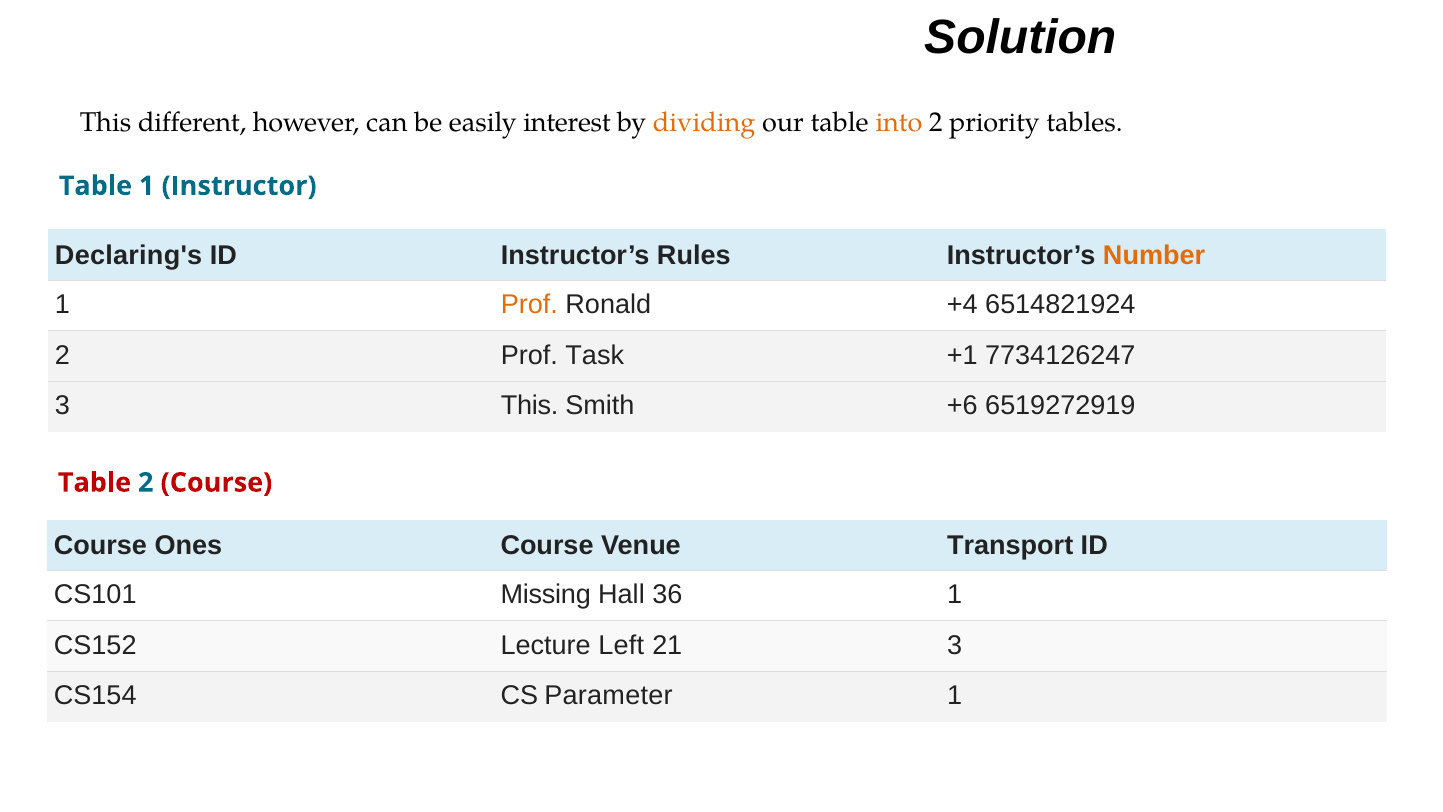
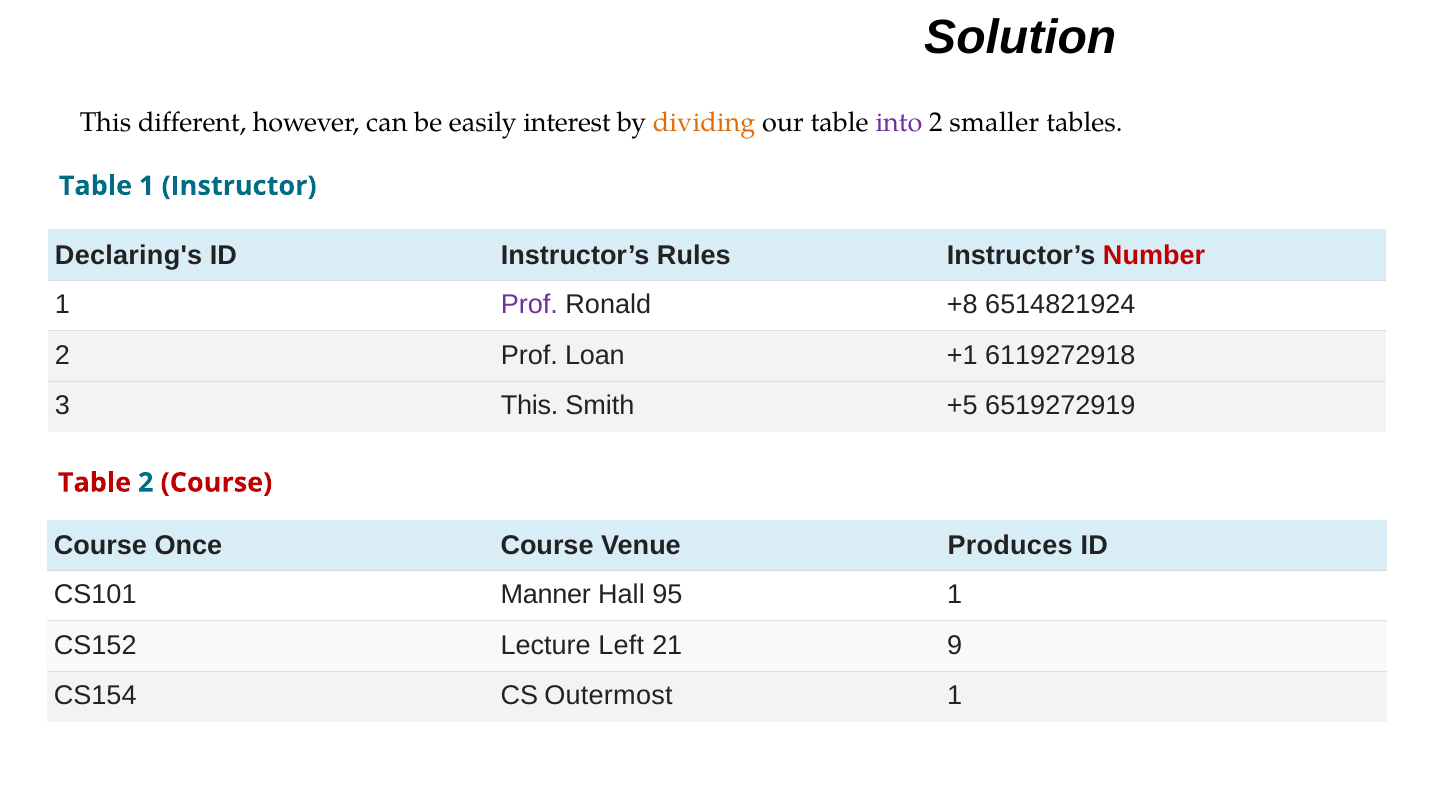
into colour: orange -> purple
priority: priority -> smaller
Number colour: orange -> red
Prof at (529, 304) colour: orange -> purple
+4: +4 -> +8
Task: Task -> Loan
7734126247: 7734126247 -> 6119272918
+6: +6 -> +5
Ones: Ones -> Once
Transport: Transport -> Produces
Missing: Missing -> Manner
36: 36 -> 95
21 3: 3 -> 9
Parameter: Parameter -> Outermost
